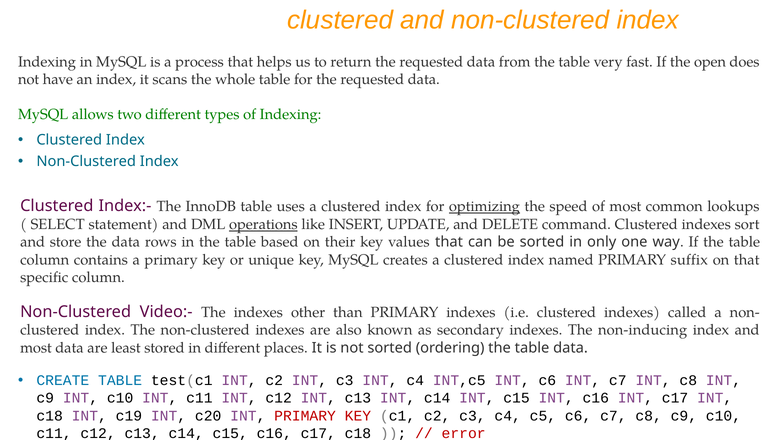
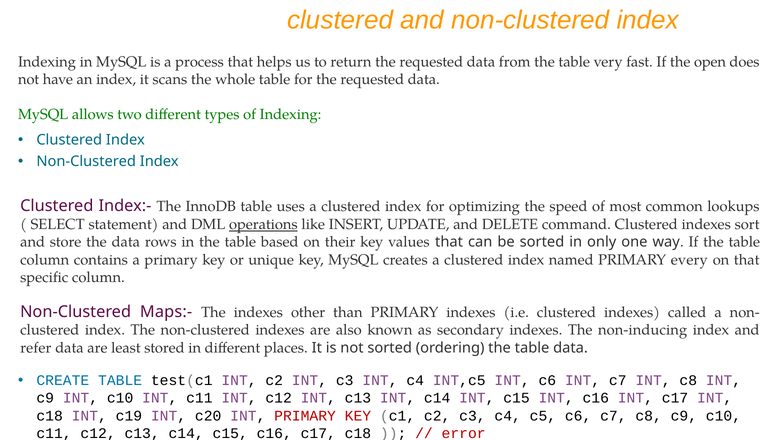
optimizing underline: present -> none
suffix: suffix -> every
Video:-: Video:- -> Maps:-
most at (36, 348): most -> refer
